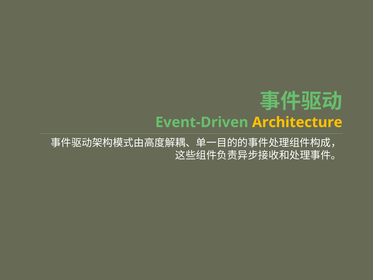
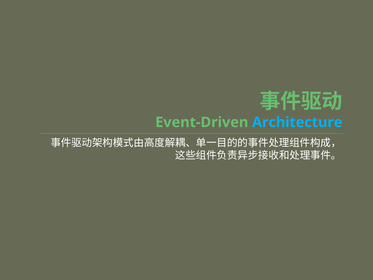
Architecture colour: yellow -> light blue
